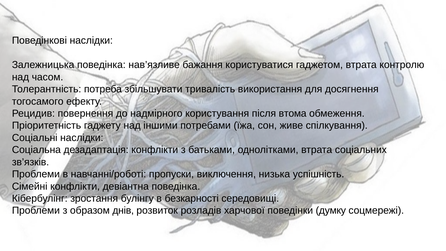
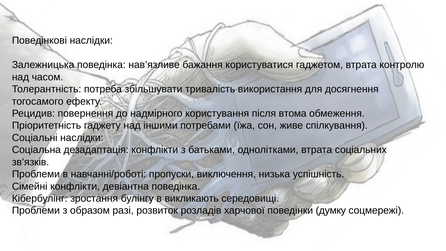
безкарності: безкарності -> викликають
днів: днів -> разі
